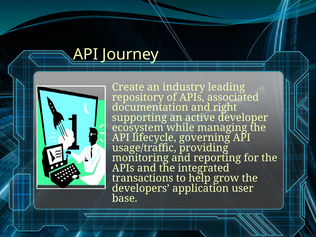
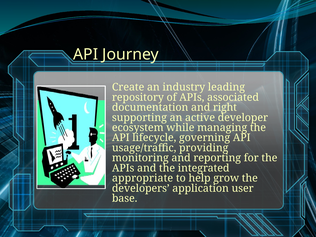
transactions: transactions -> appropriate
